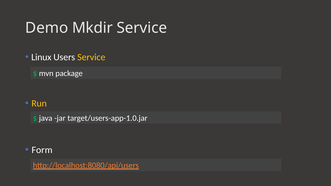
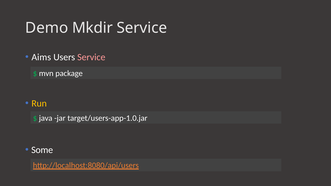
Linux: Linux -> Aims
Service at (91, 57) colour: yellow -> pink
Form: Form -> Some
